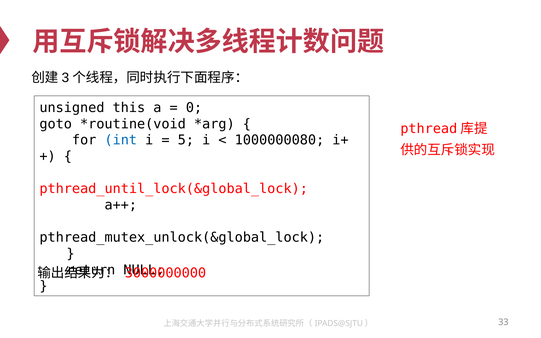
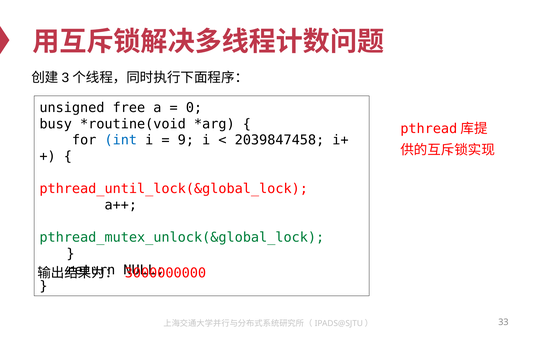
this: this -> free
goto: goto -> busy
5: 5 -> 9
1000000080: 1000000080 -> 2039847458
pthread_mutex_unlock(&global_lock colour: black -> green
